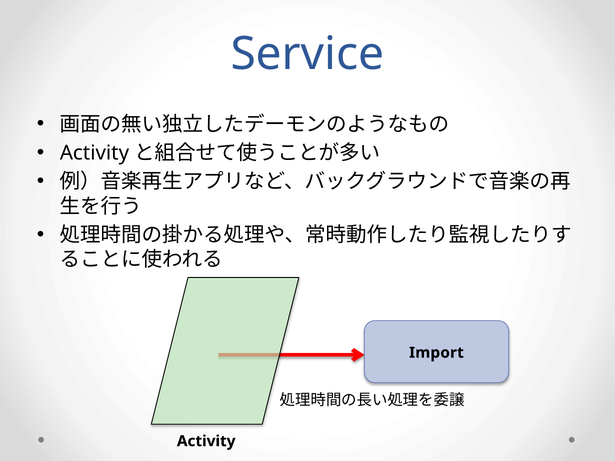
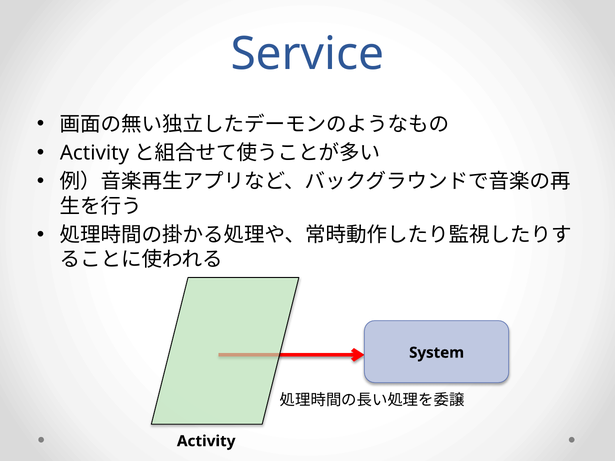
Import: Import -> System
